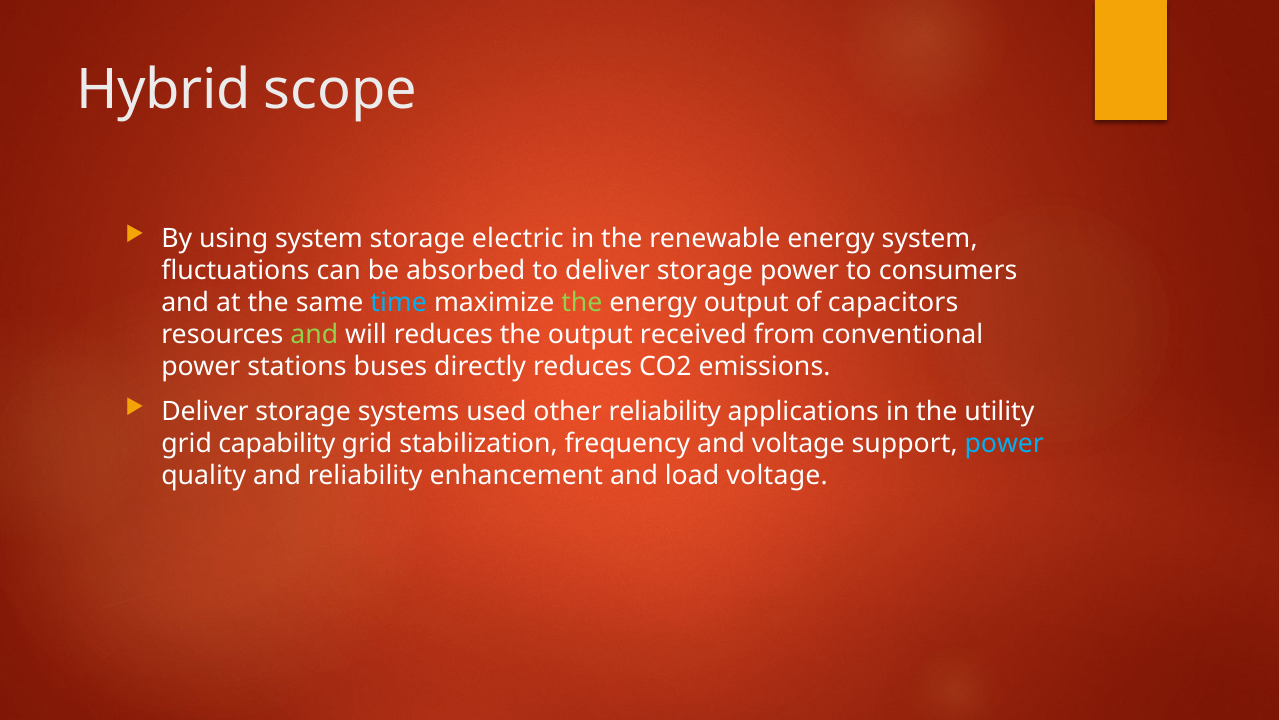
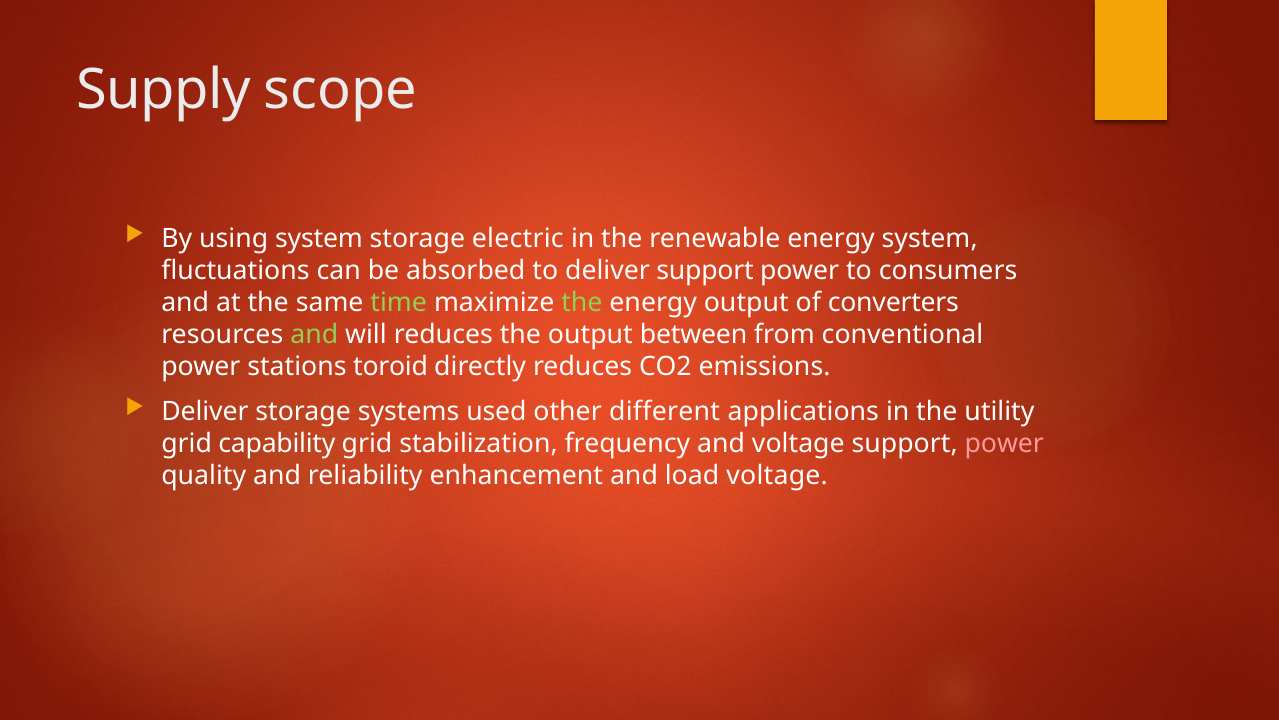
Hybrid: Hybrid -> Supply
to deliver storage: storage -> support
time colour: light blue -> light green
capacitors: capacitors -> converters
received: received -> between
buses: buses -> toroid
other reliability: reliability -> different
power at (1004, 443) colour: light blue -> pink
